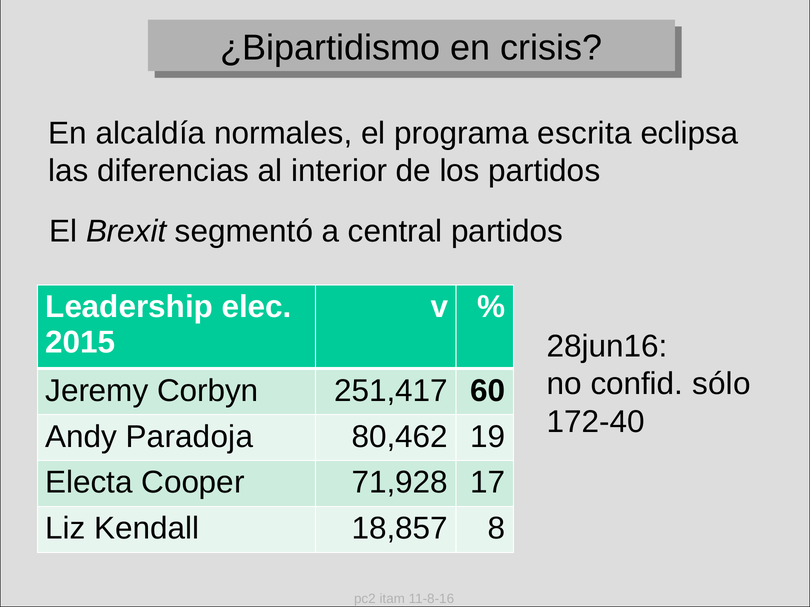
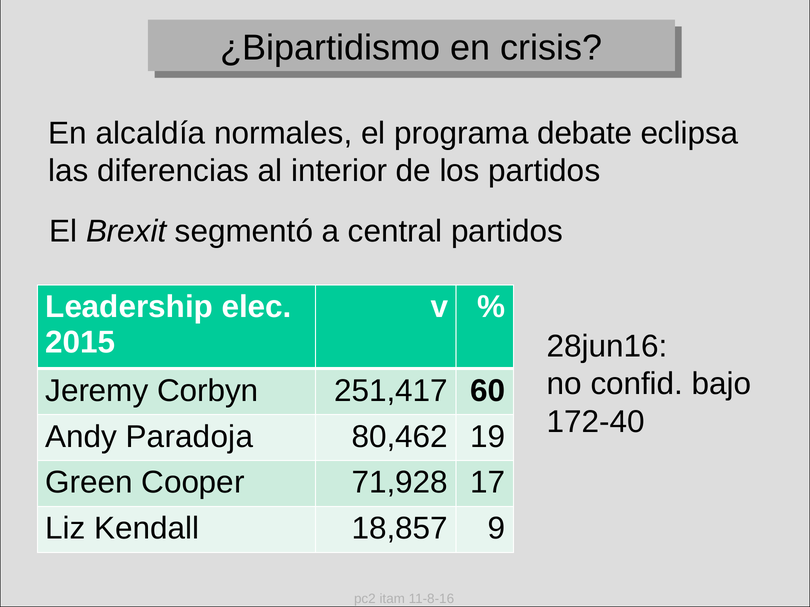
escrita: escrita -> debate
sólo: sólo -> bajo
Electa: Electa -> Green
8: 8 -> 9
